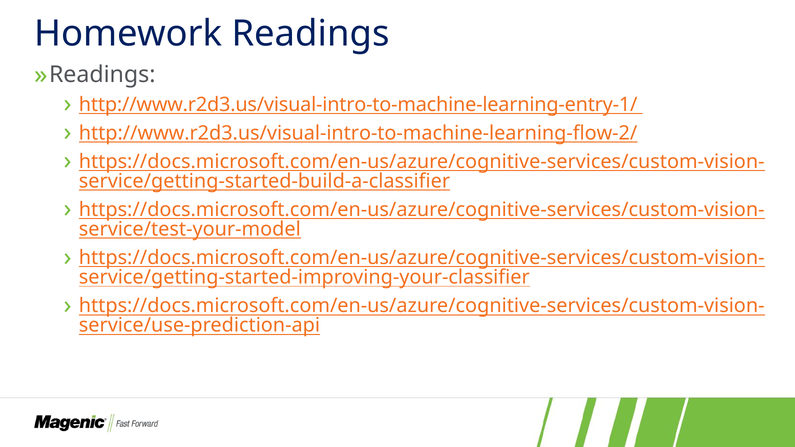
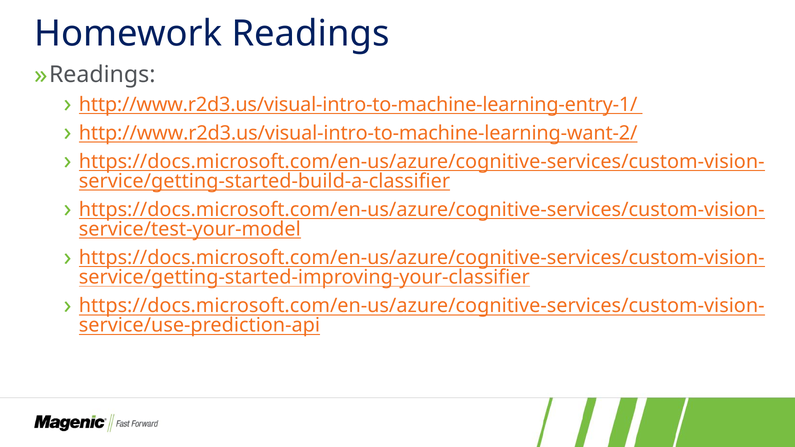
http://www.r2d3.us/visual-intro-to-machine-learning-flow-2/: http://www.r2d3.us/visual-intro-to-machine-learning-flow-2/ -> http://www.r2d3.us/visual-intro-to-machine-learning-want-2/
